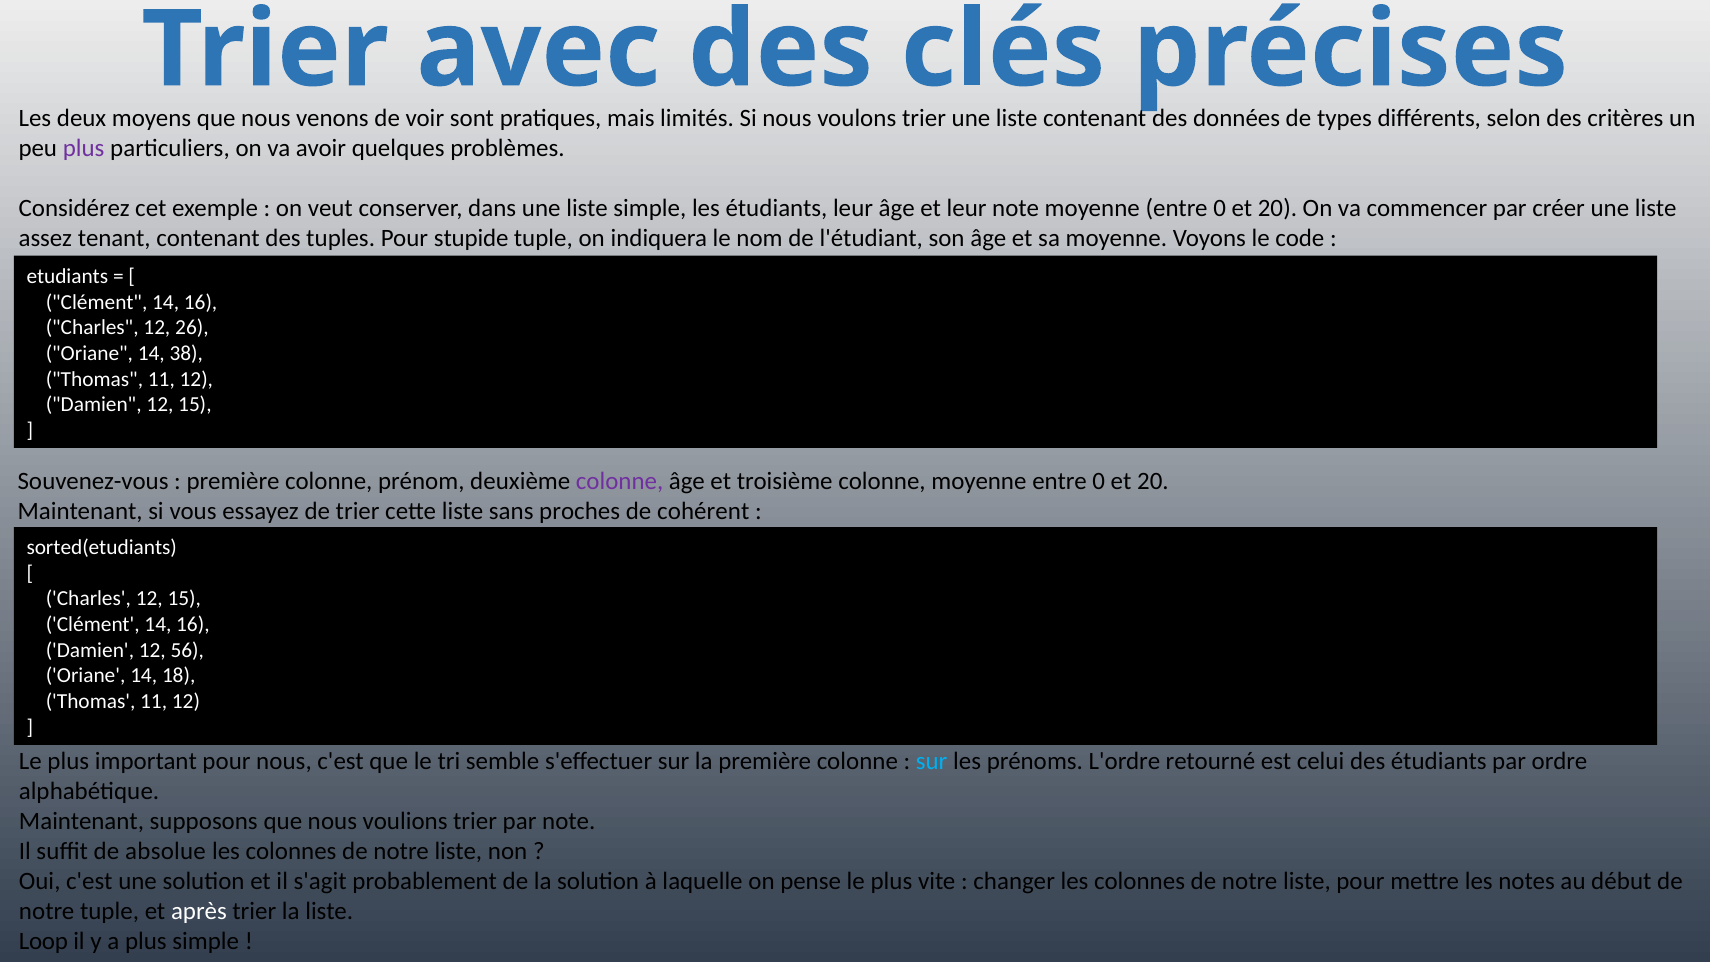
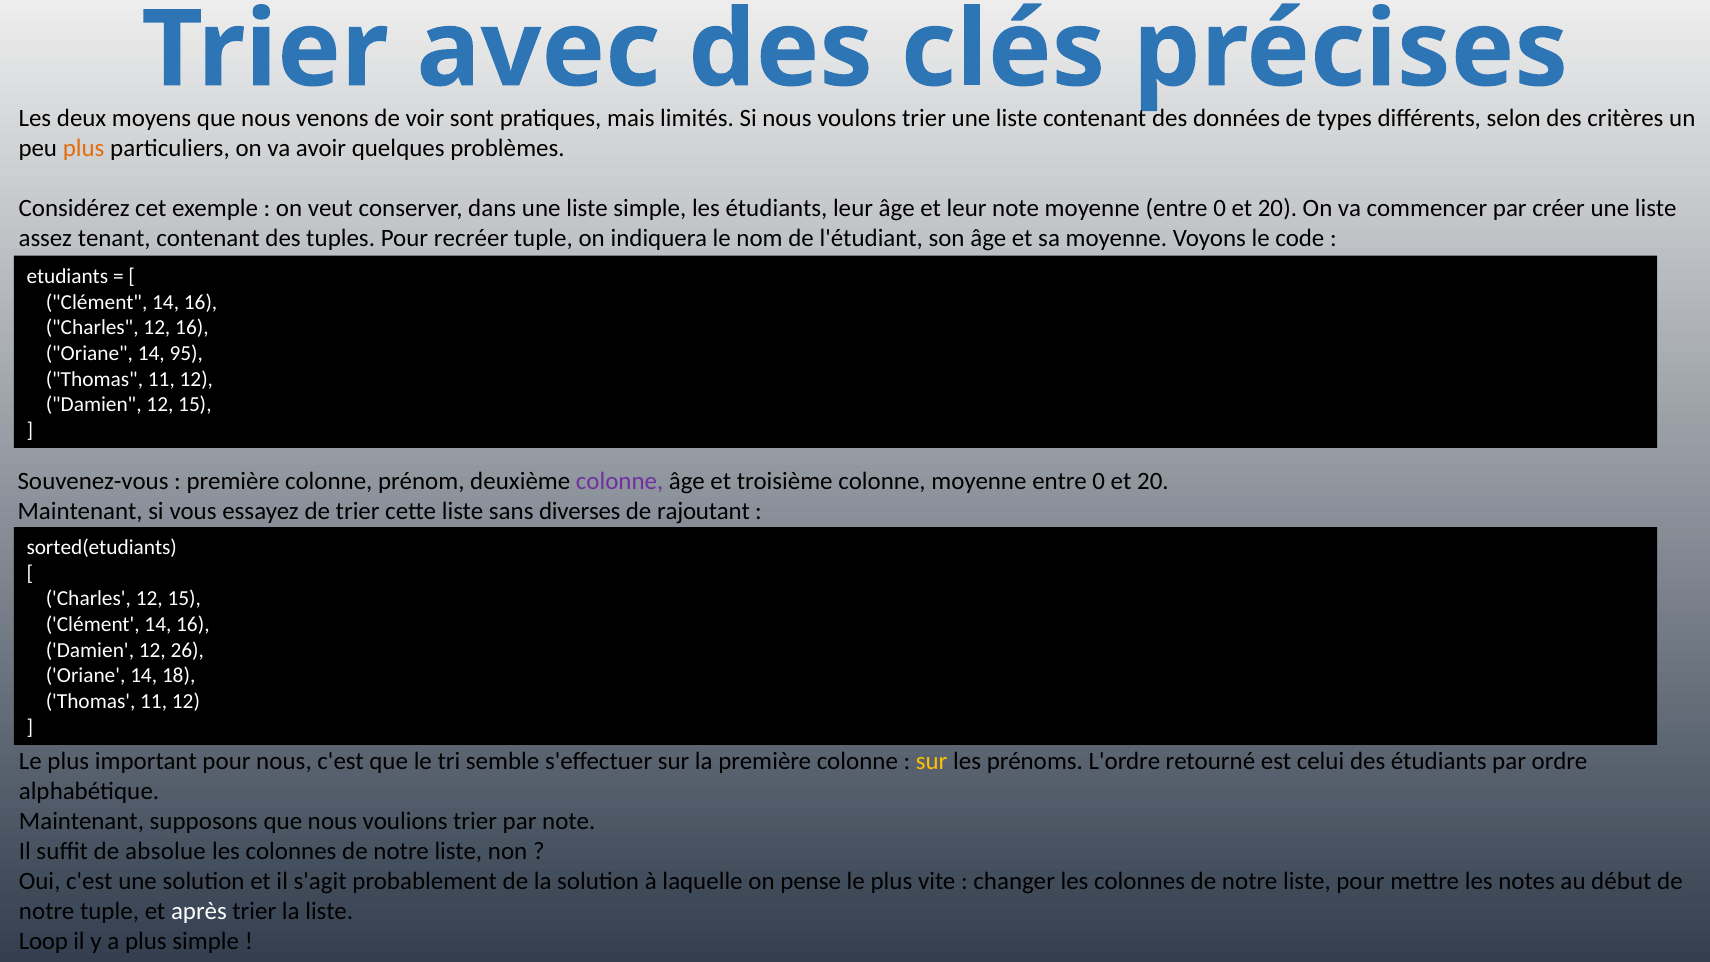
plus at (84, 148) colour: purple -> orange
stupide: stupide -> recréer
12 26: 26 -> 16
38: 38 -> 95
proches: proches -> diverses
cohérent: cohérent -> rajoutant
56: 56 -> 26
sur at (932, 761) colour: light blue -> yellow
